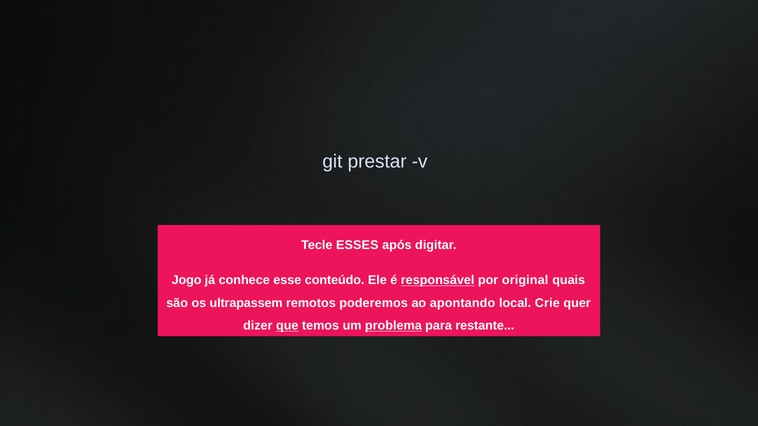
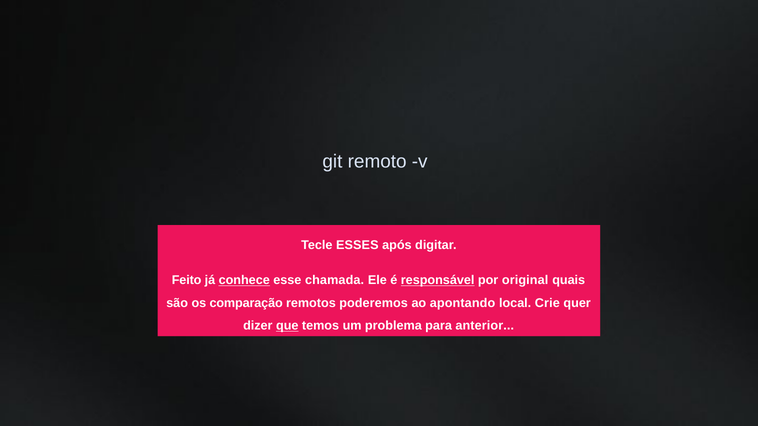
prestar: prestar -> remoto
Jogo: Jogo -> Feito
conhece underline: none -> present
conteúdo: conteúdo -> chamada
ultrapassem: ultrapassem -> comparação
problema underline: present -> none
restante: restante -> anterior
